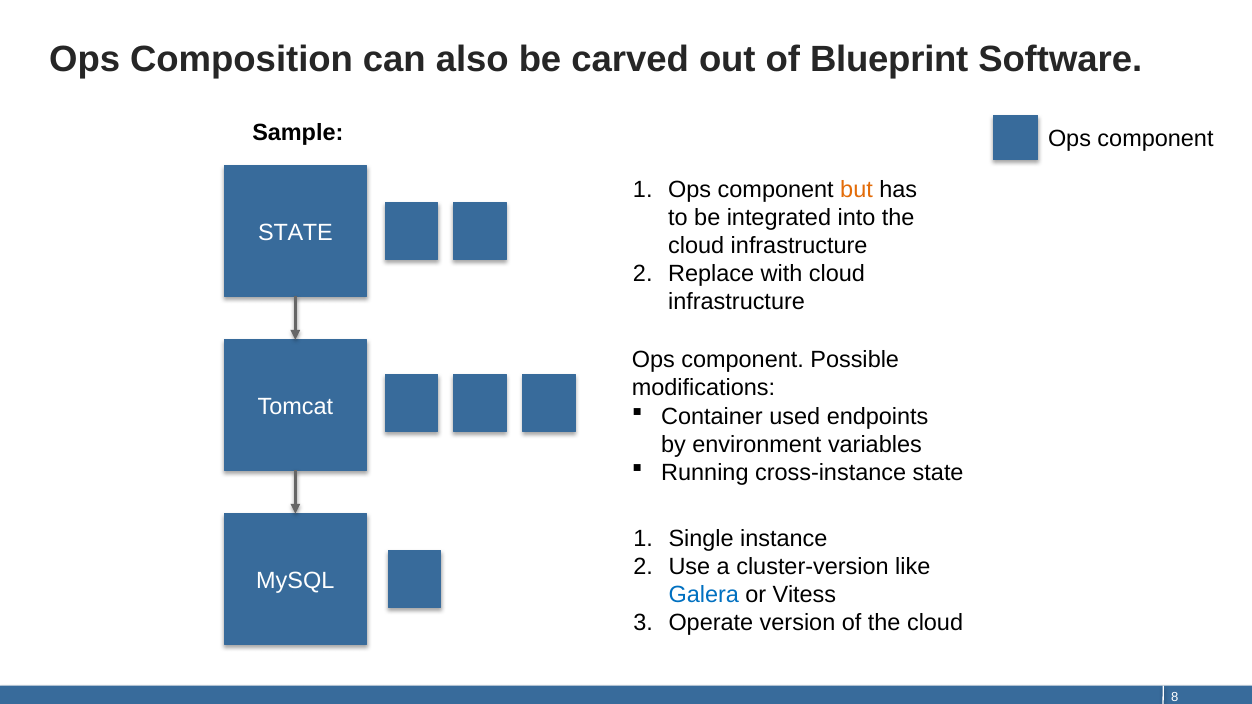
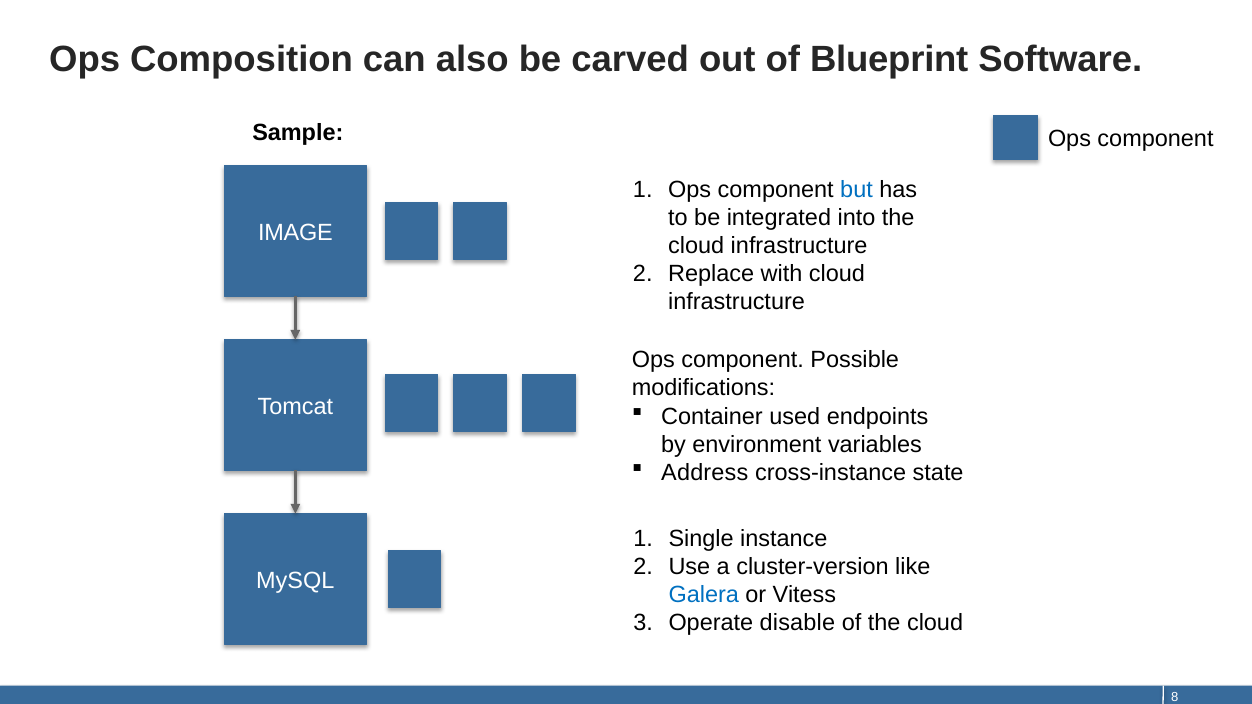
but colour: orange -> blue
STATE at (295, 233): STATE -> IMAGE
Running: Running -> Address
version: version -> disable
